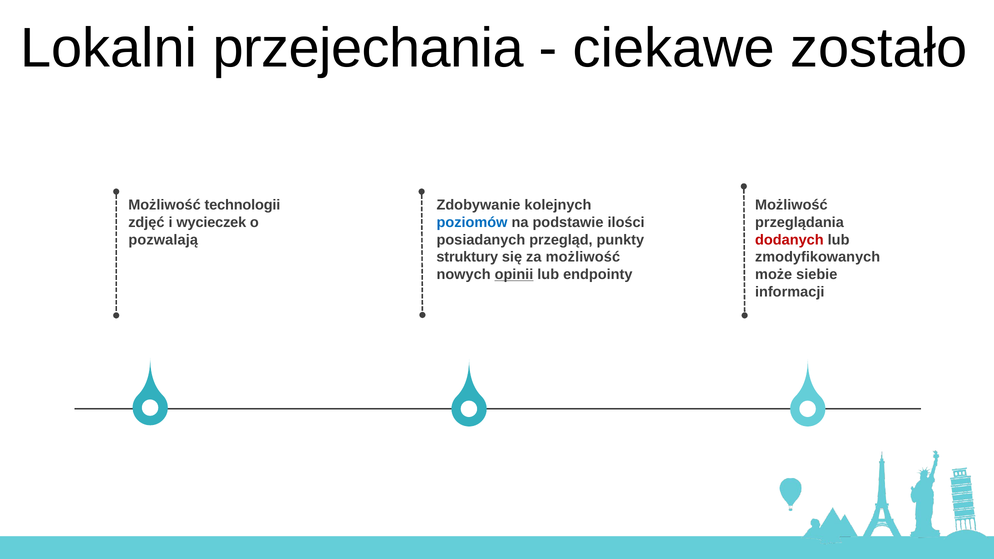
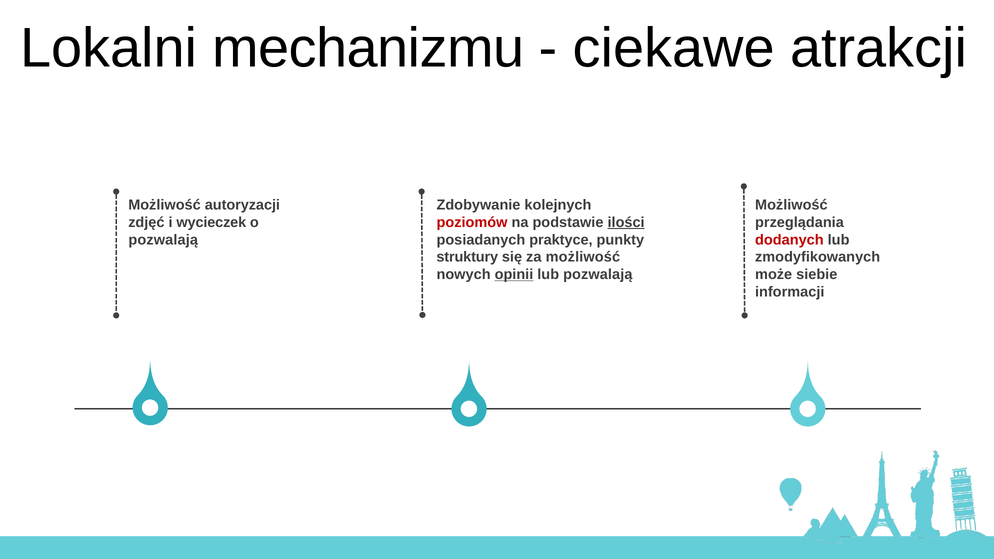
przejechania: przejechania -> mechanizmu
zostało: zostało -> atrakcji
technologii: technologii -> autoryzacji
poziomów colour: blue -> red
ilości underline: none -> present
przegląd: przegląd -> praktyce
lub endpointy: endpointy -> pozwalają
